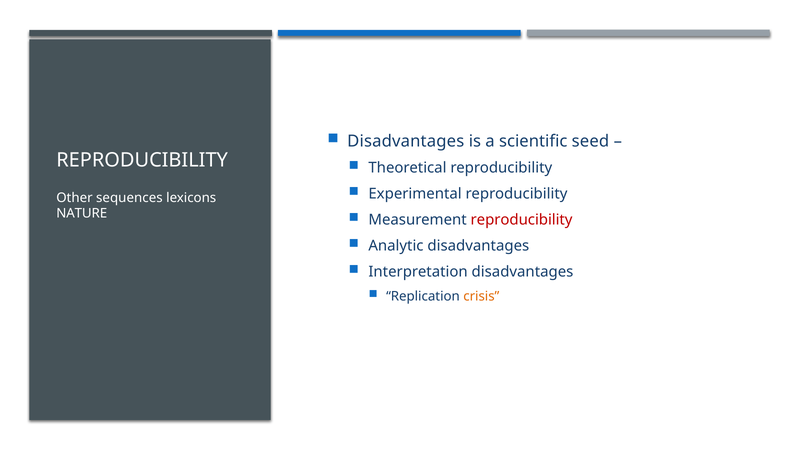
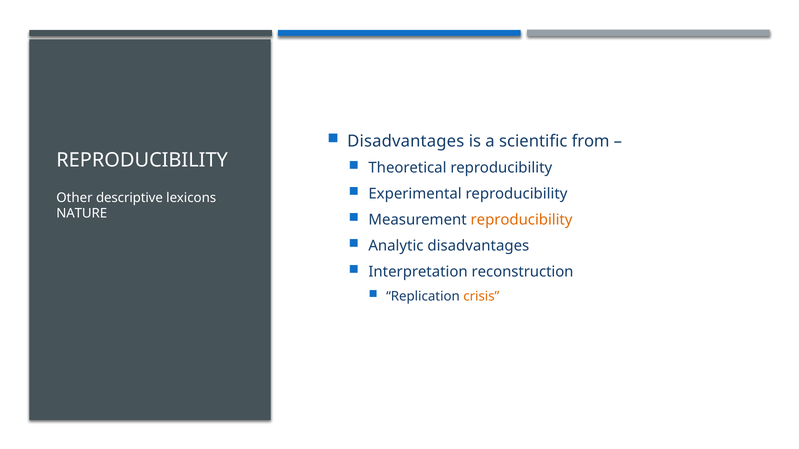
seed: seed -> from
sequences: sequences -> descriptive
reproducibility at (522, 220) colour: red -> orange
Interpretation disadvantages: disadvantages -> reconstruction
